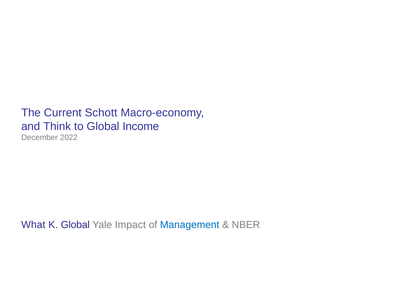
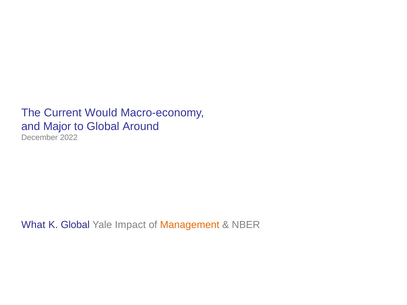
Schott: Schott -> Would
Think: Think -> Major
Income: Income -> Around
Management colour: blue -> orange
